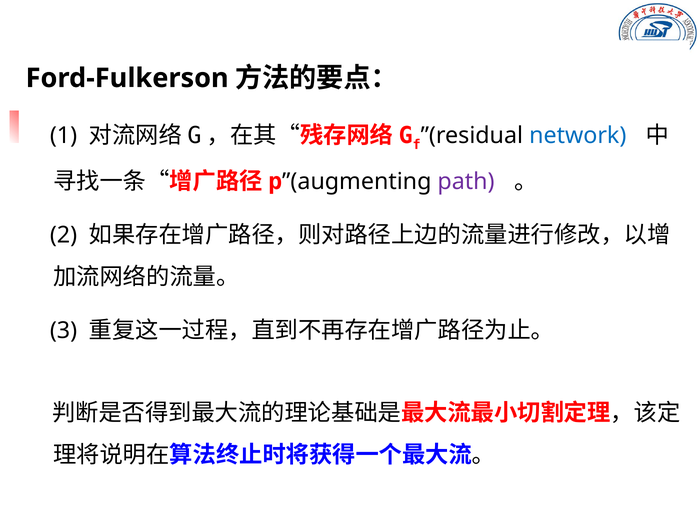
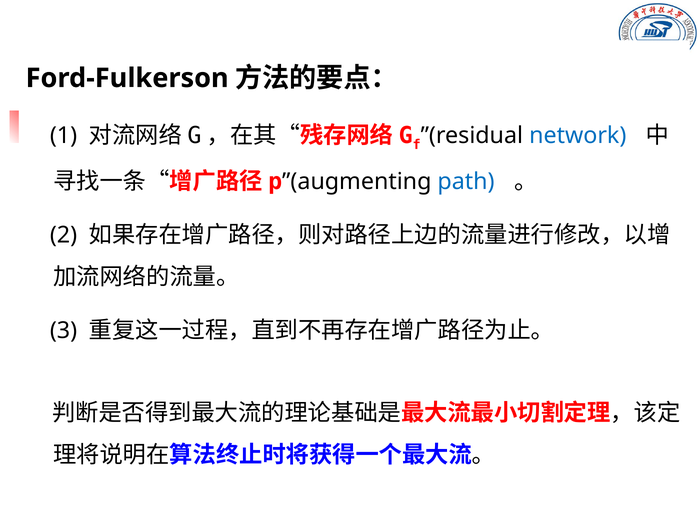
path colour: purple -> blue
